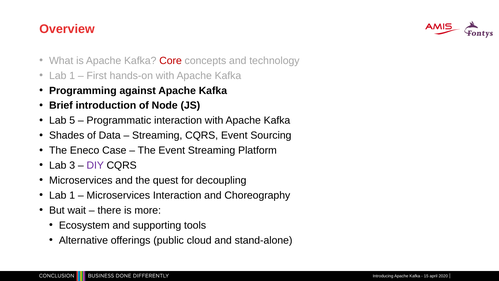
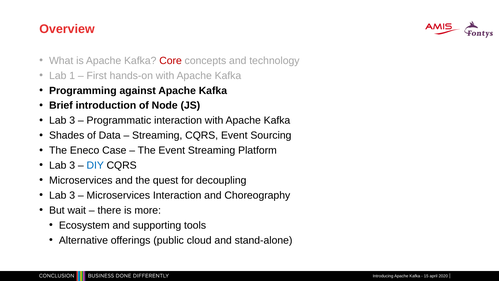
5 at (72, 120): 5 -> 3
DIY colour: purple -> blue
1 at (72, 195): 1 -> 3
